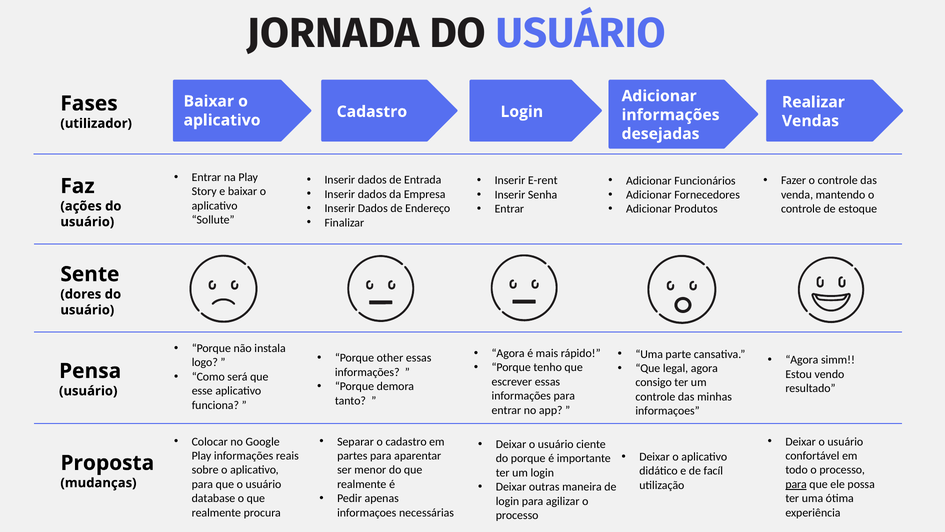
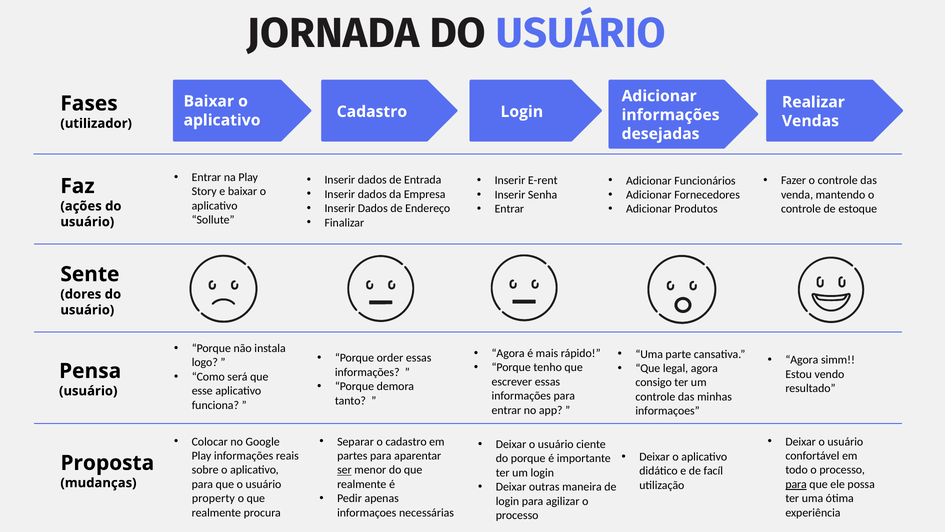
other: other -> order
ser underline: none -> present
database: database -> property
